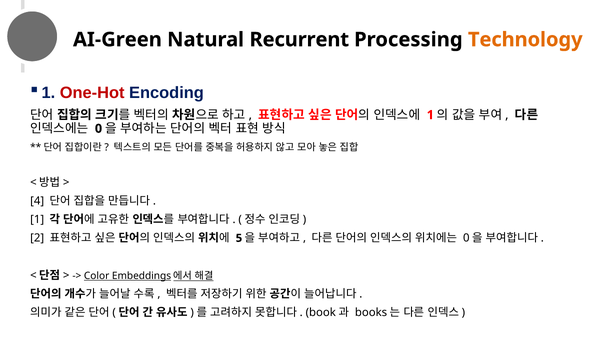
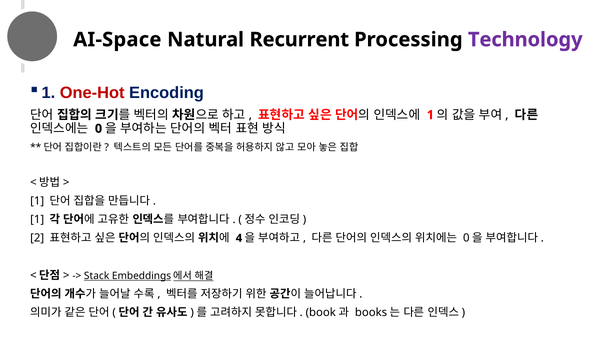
AI-Green: AI-Green -> AI-Space
Technology colour: orange -> purple
4 at (37, 201): 4 -> 1
5: 5 -> 4
Color: Color -> Stack
